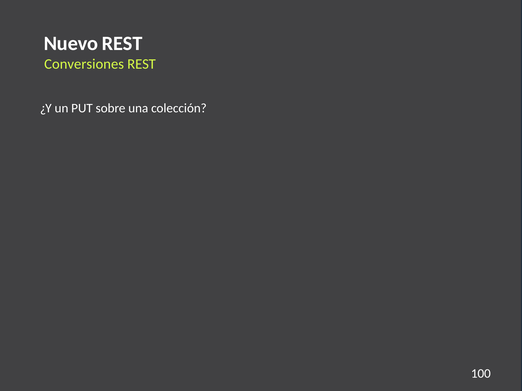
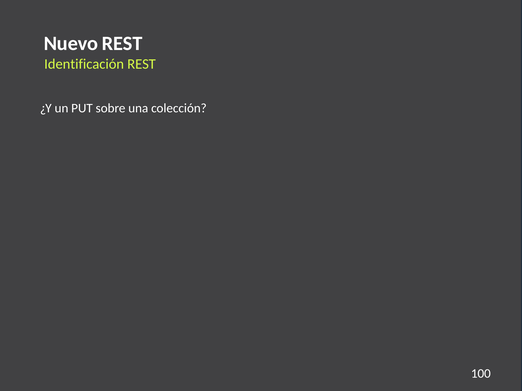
Conversiones: Conversiones -> Identificación
